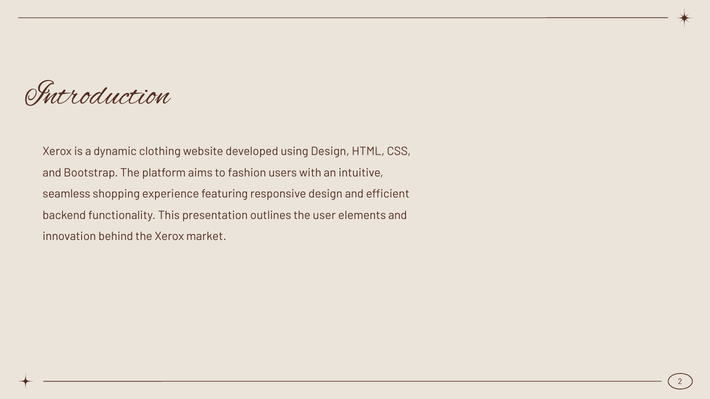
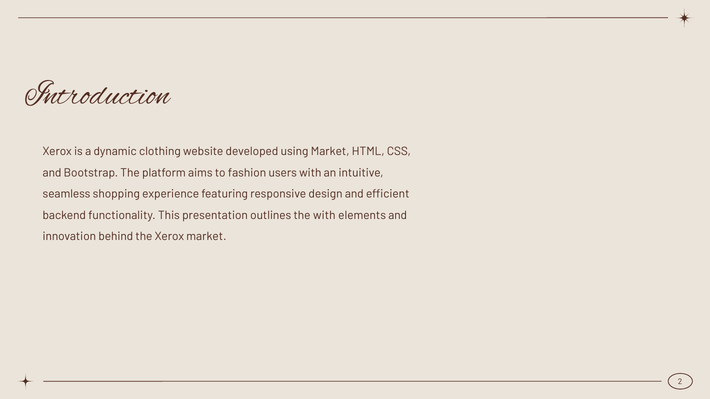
using Design: Design -> Market
the user: user -> with
